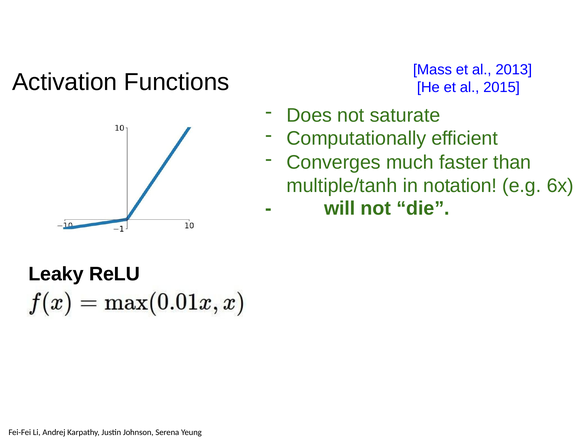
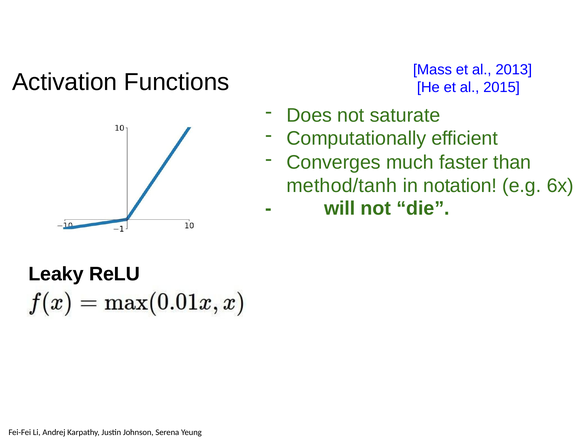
multiple/tanh: multiple/tanh -> method/tanh
